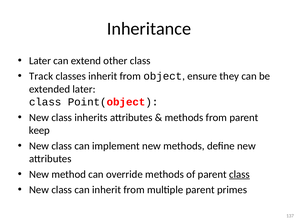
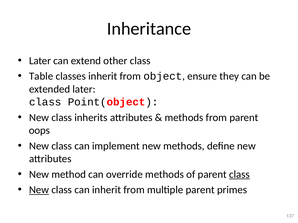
Track: Track -> Table
keep: keep -> oops
New at (39, 190) underline: none -> present
